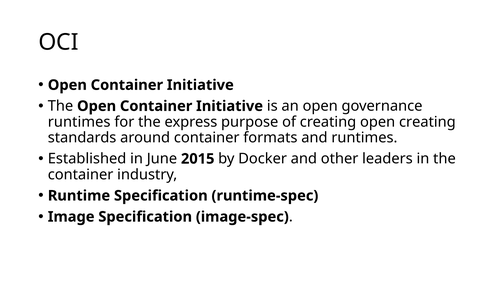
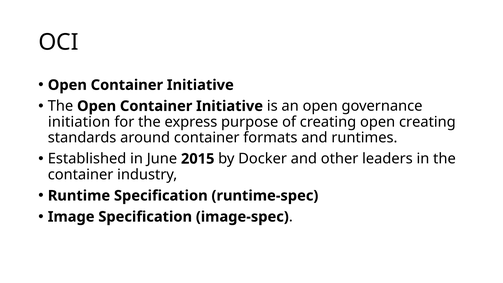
runtimes at (79, 122): runtimes -> initiation
